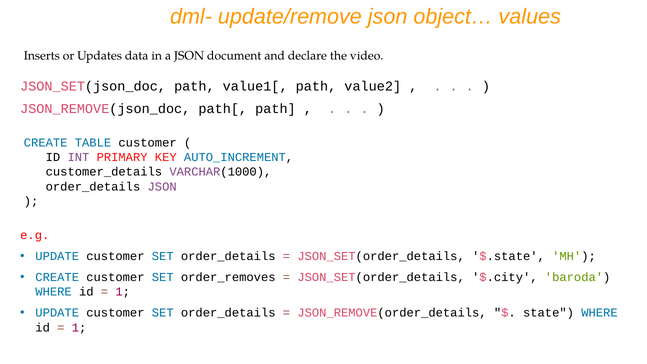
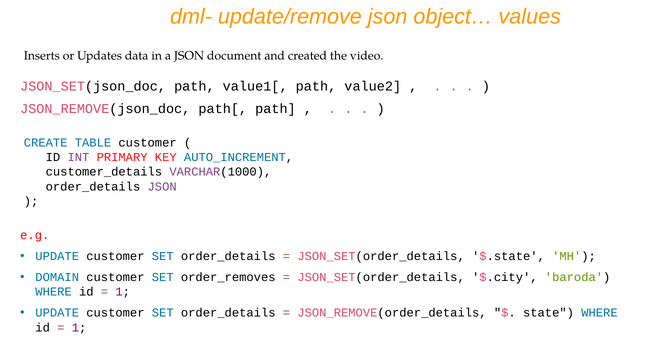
declare: declare -> created
CREATE at (57, 277): CREATE -> DOMAIN
